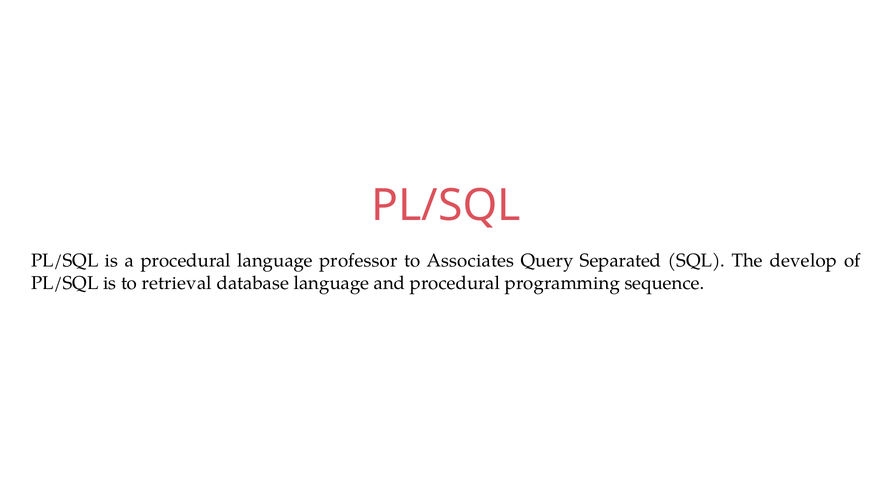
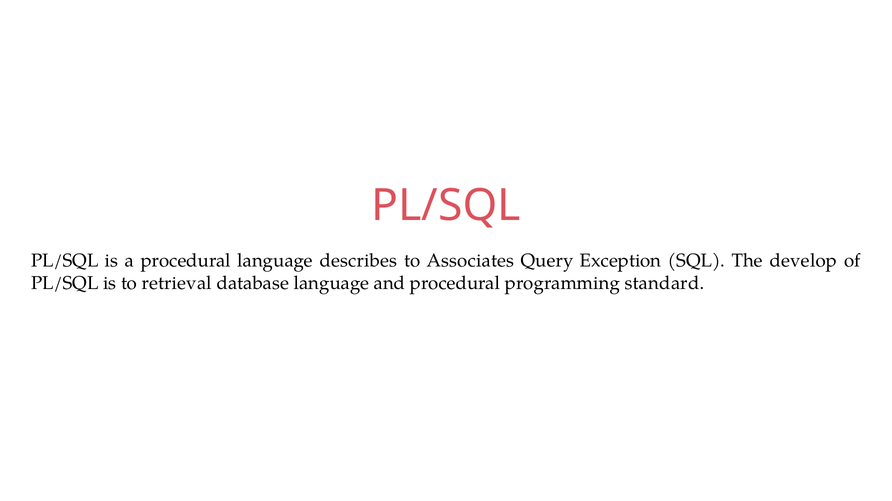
professor: professor -> describes
Separated: Separated -> Exception
sequence: sequence -> standard
